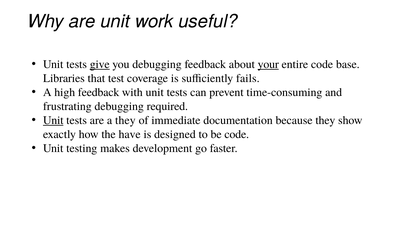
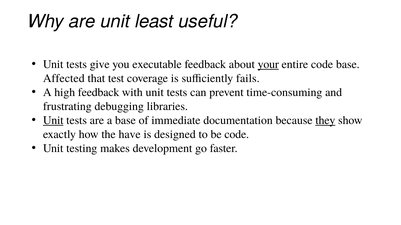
work: work -> least
give underline: present -> none
you debugging: debugging -> executable
Libraries: Libraries -> Affected
required: required -> libraries
a they: they -> base
they at (325, 120) underline: none -> present
